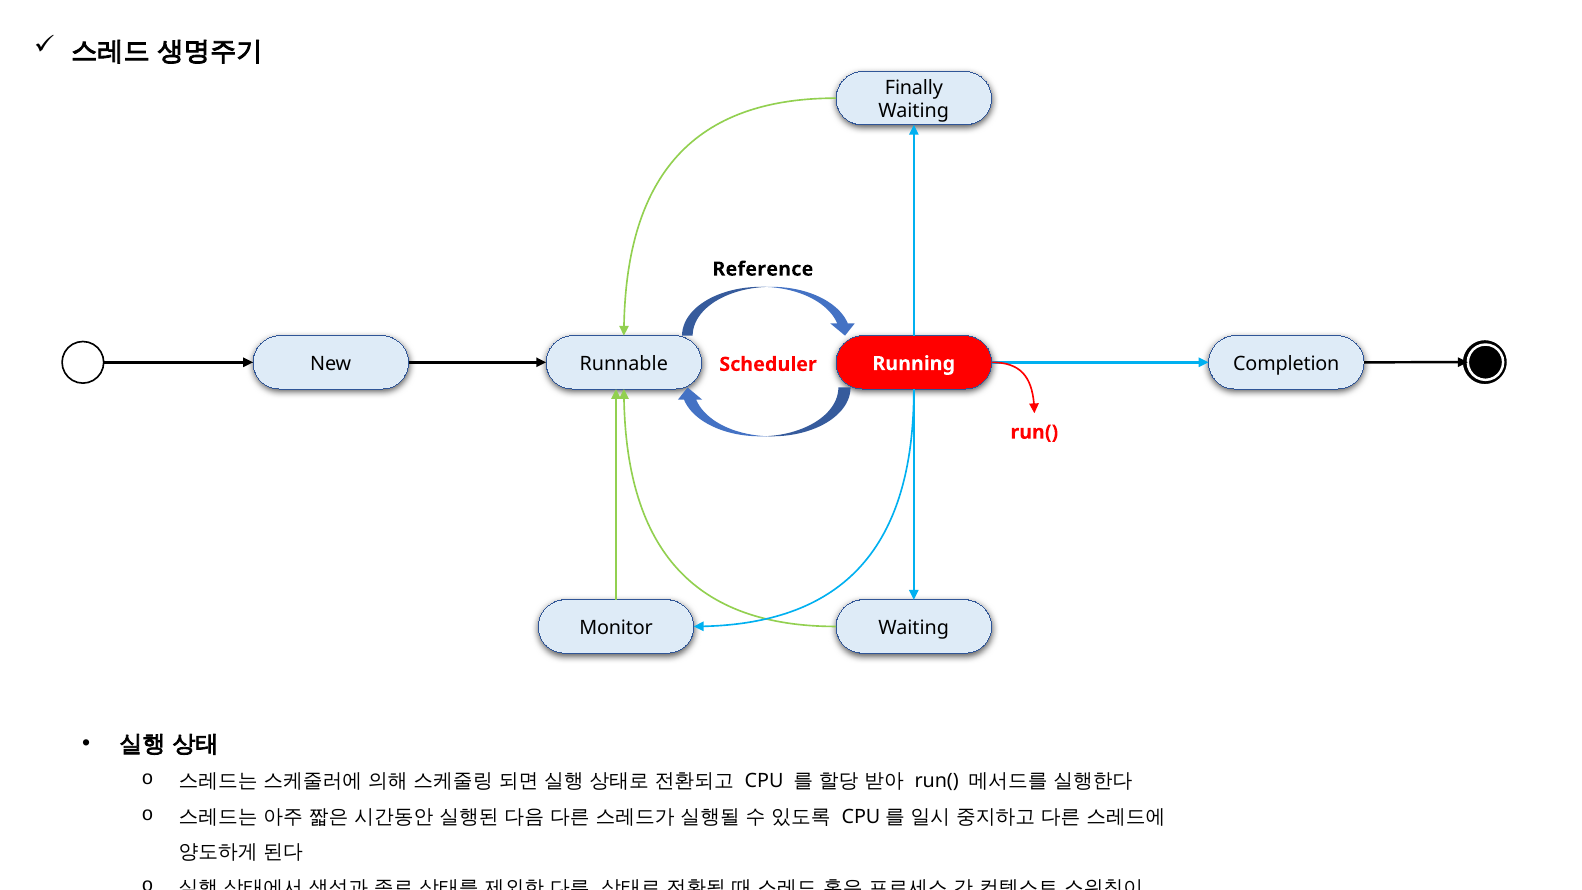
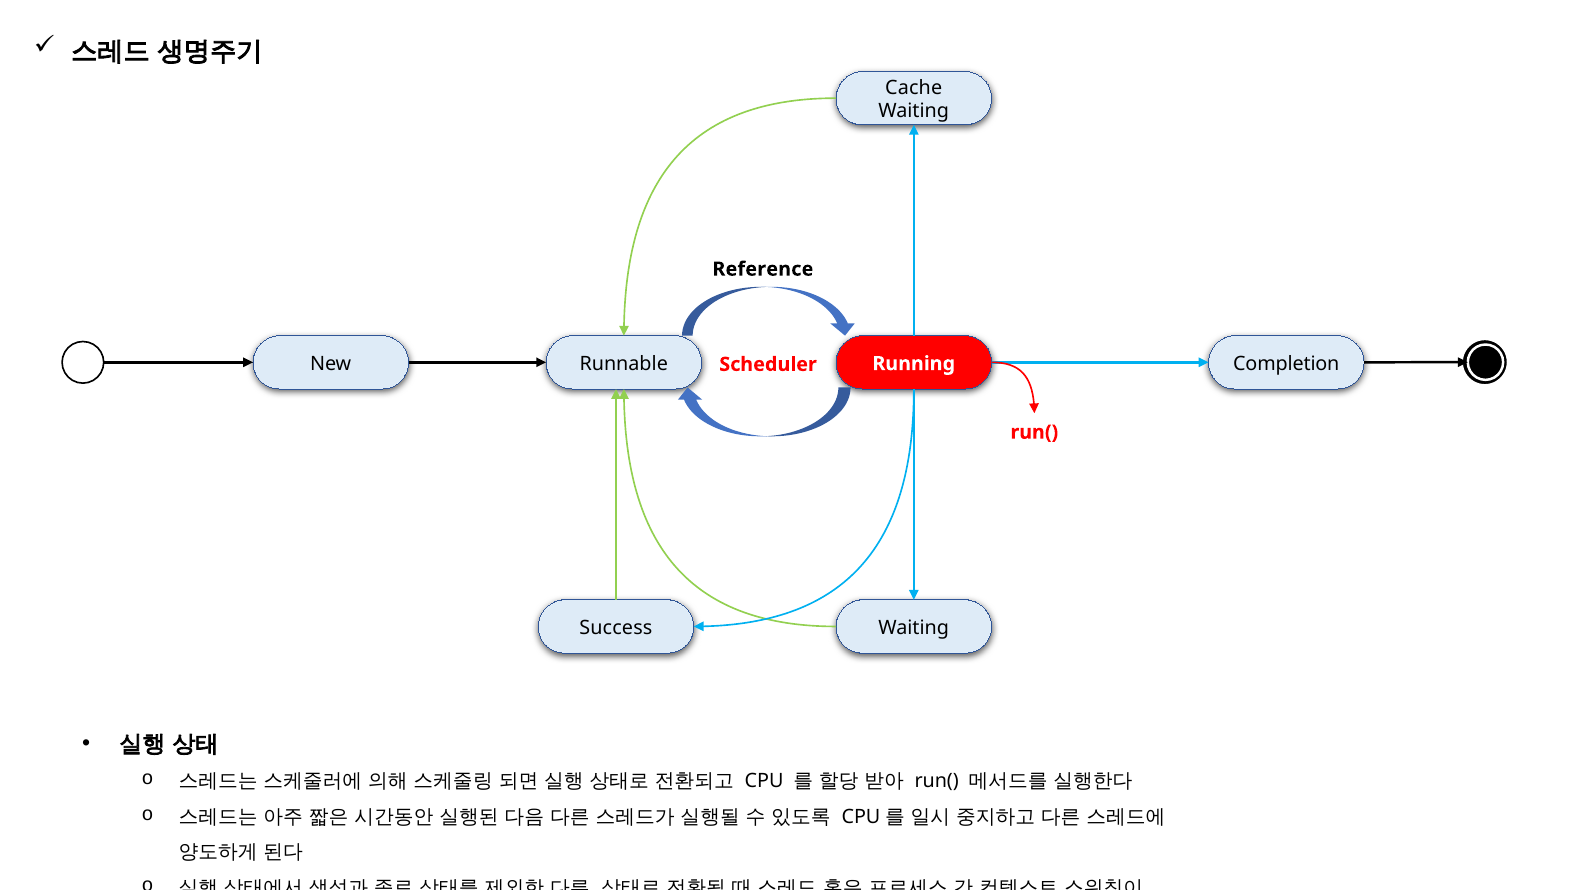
Finally: Finally -> Cache
Monitor: Monitor -> Success
